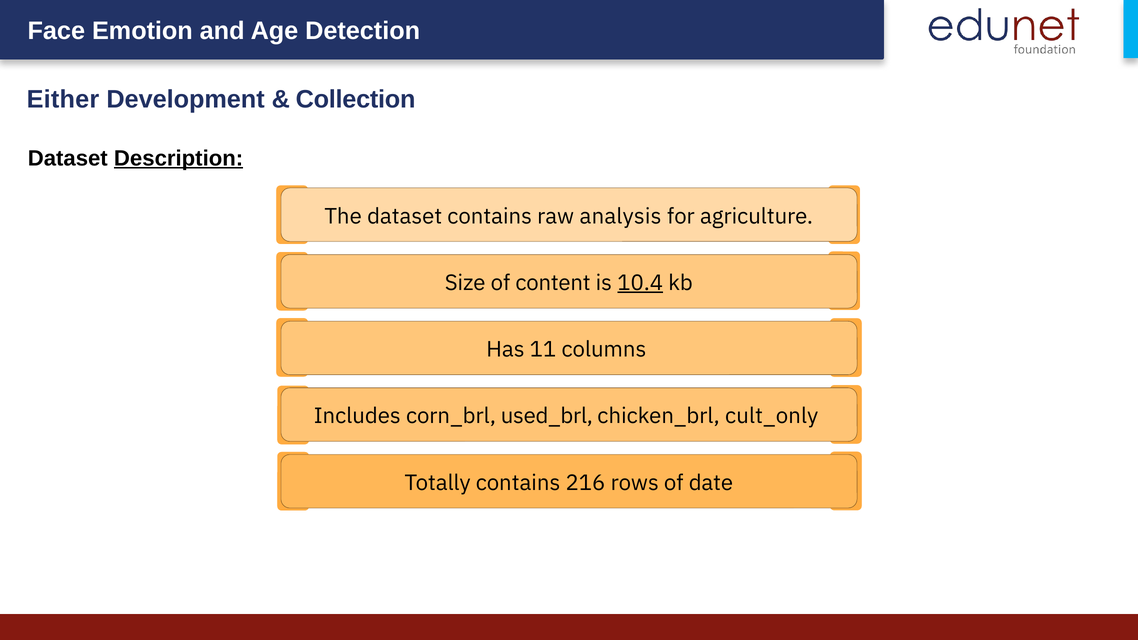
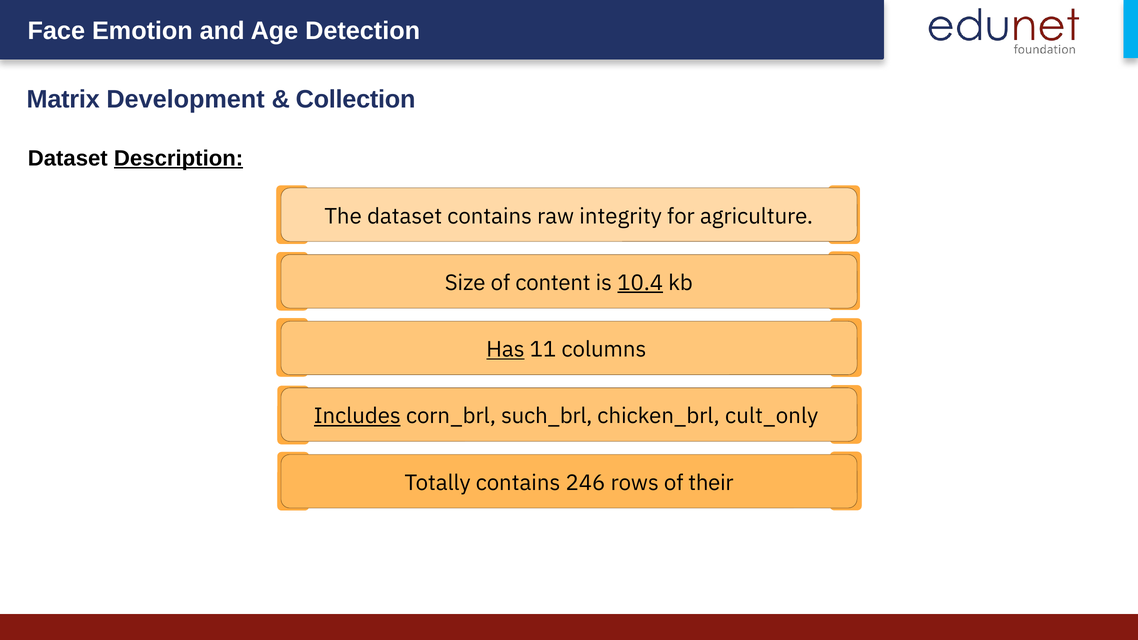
Either: Either -> Matrix
analysis: analysis -> integrity
Has underline: none -> present
Includes underline: none -> present
used_brl: used_brl -> such_brl
216: 216 -> 246
date: date -> their
